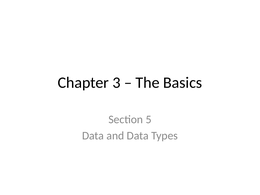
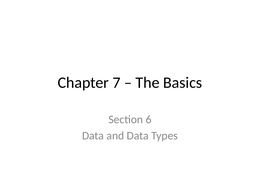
3: 3 -> 7
5: 5 -> 6
